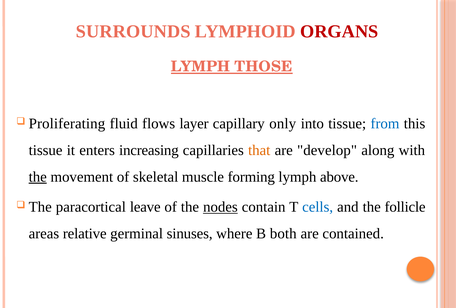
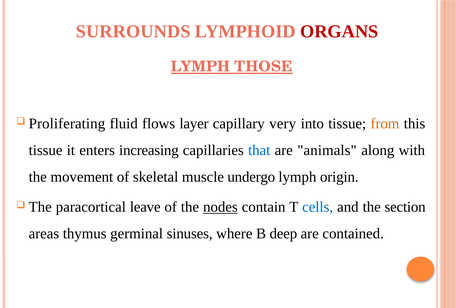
only: only -> very
from colour: blue -> orange
that colour: orange -> blue
develop: develop -> animals
the at (38, 177) underline: present -> none
forming: forming -> undergo
above: above -> origin
follicle: follicle -> section
relative: relative -> thymus
both: both -> deep
